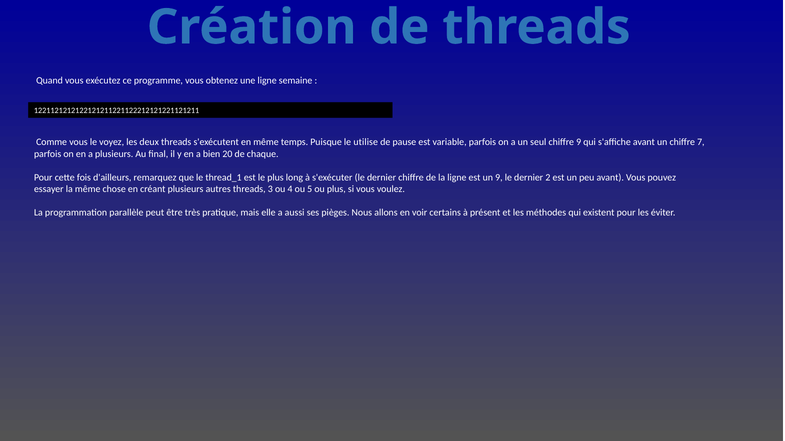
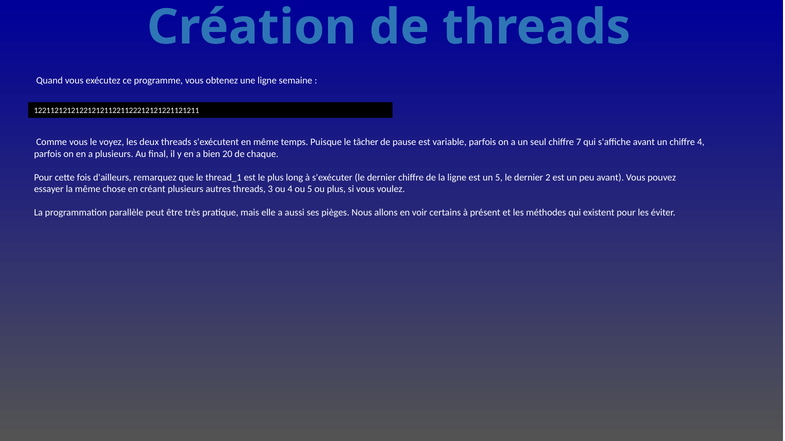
utilise: utilise -> tâcher
chiffre 9: 9 -> 7
chiffre 7: 7 -> 4
un 9: 9 -> 5
